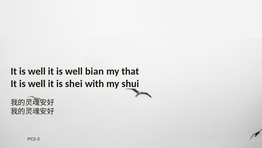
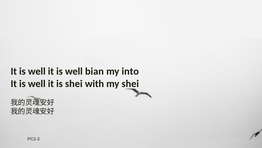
that: that -> into
my shui: shui -> shei
